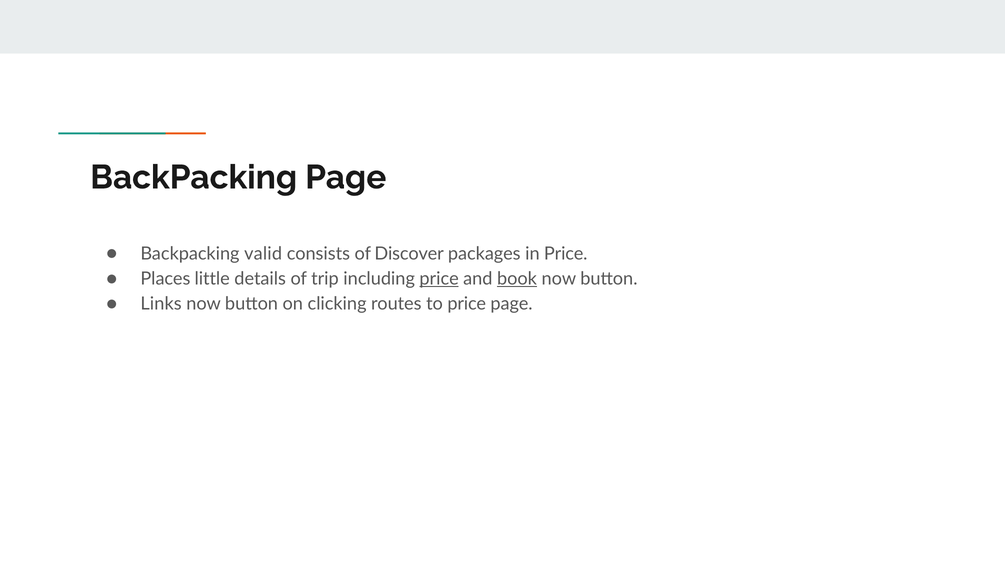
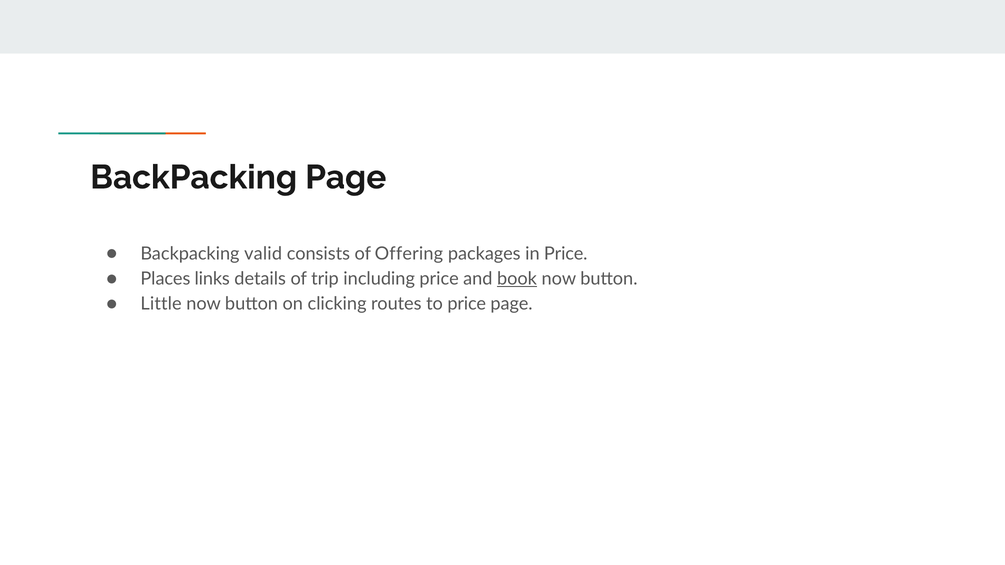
Discover: Discover -> Offering
little: little -> links
price at (439, 279) underline: present -> none
Links: Links -> Little
